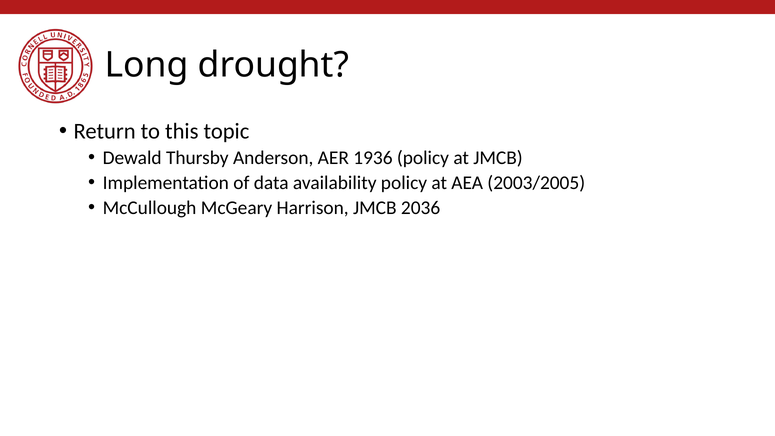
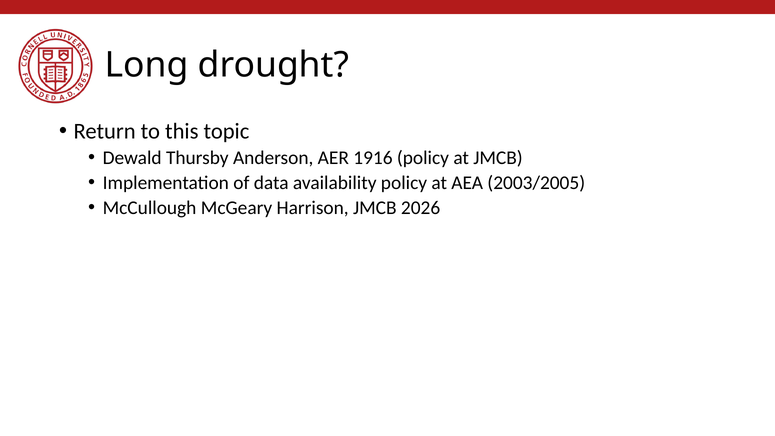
1936: 1936 -> 1916
2036: 2036 -> 2026
